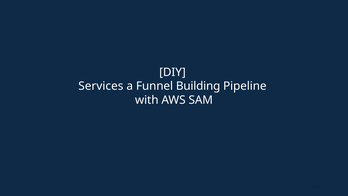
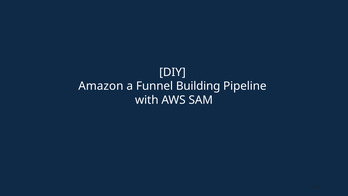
Services: Services -> Amazon
